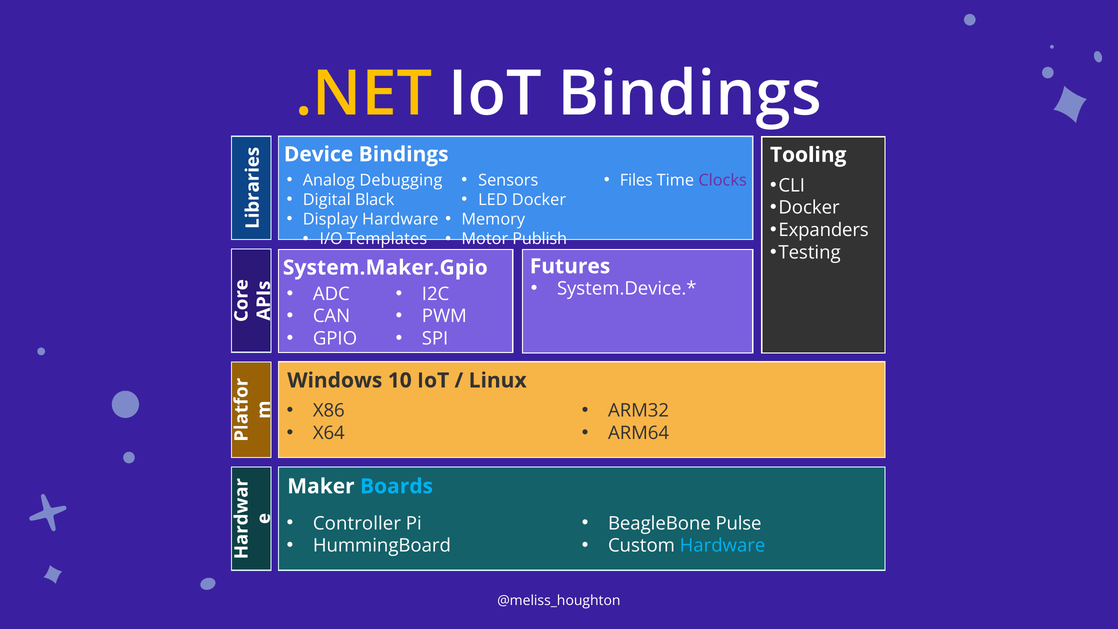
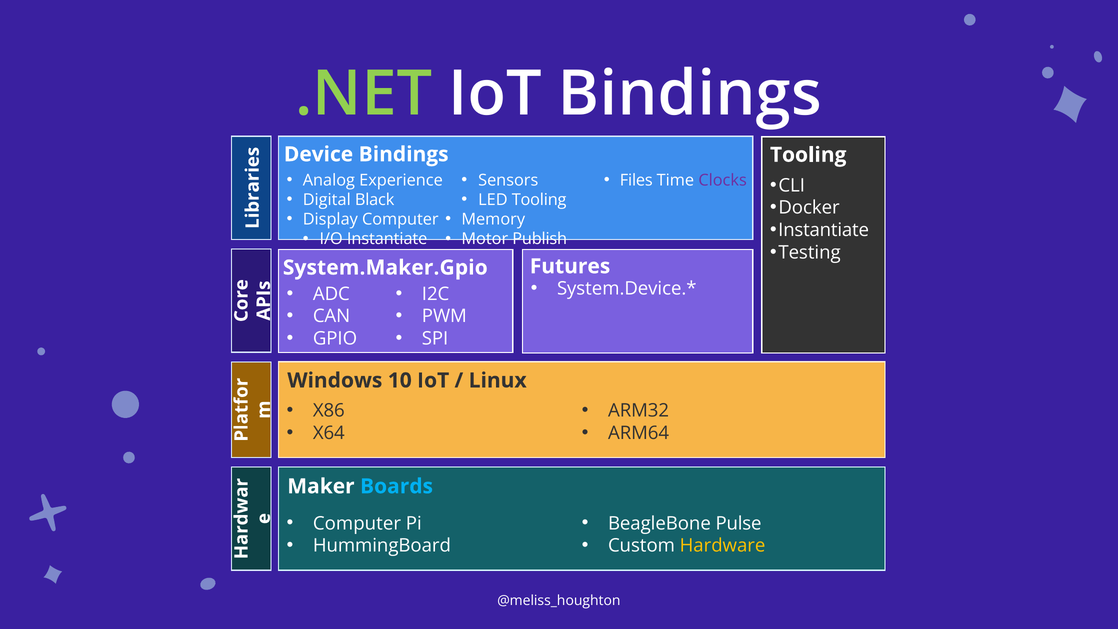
.NET colour: yellow -> light green
Debugging: Debugging -> Experience
LED Docker: Docker -> Tooling
Display Hardware: Hardware -> Computer
Expanders at (824, 230): Expanders -> Instantiate
I/O Templates: Templates -> Instantiate
Controller at (357, 523): Controller -> Computer
Hardware at (723, 546) colour: light blue -> yellow
